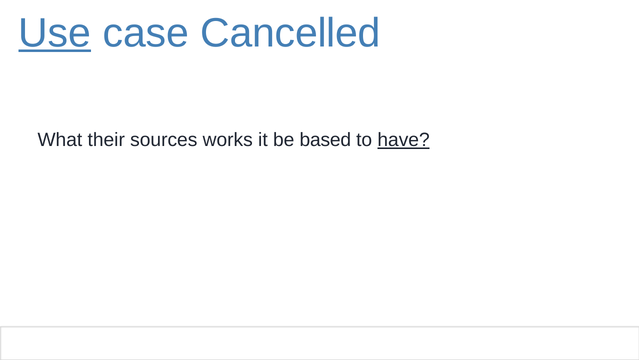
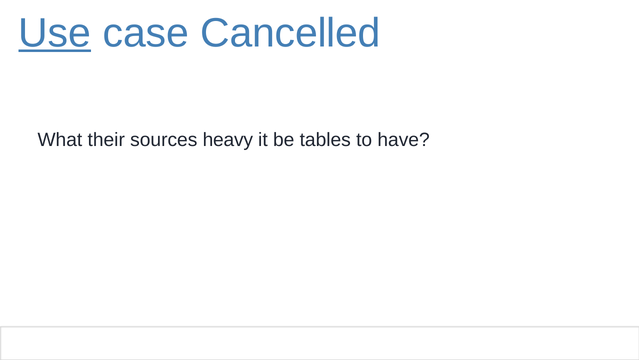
works: works -> heavy
based: based -> tables
have underline: present -> none
